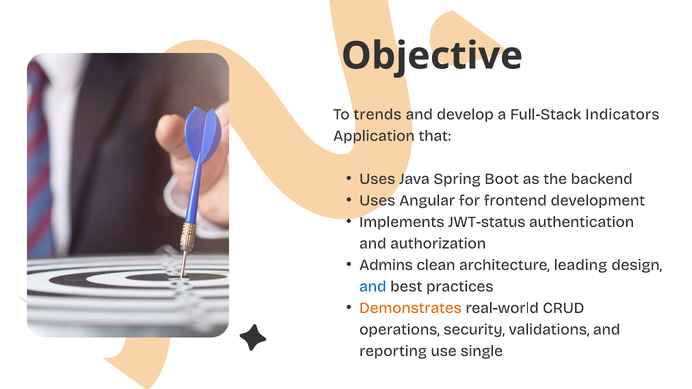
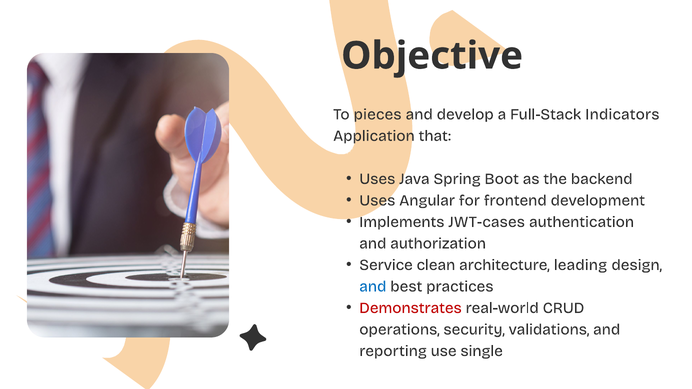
trends: trends -> pieces
JWT-status: JWT-status -> JWT-cases
Admins: Admins -> Service
Demonstrates colour: orange -> red
